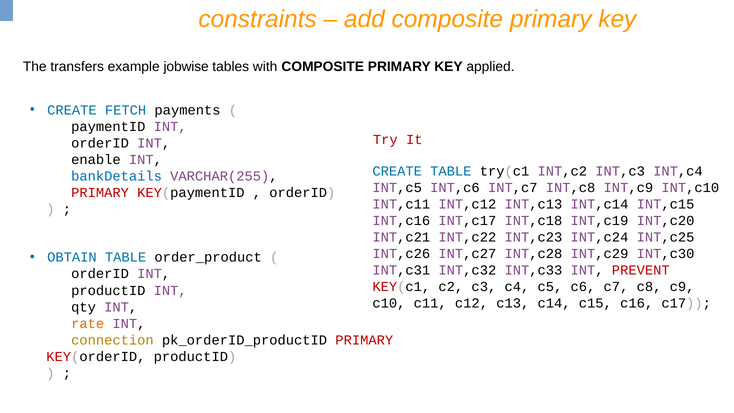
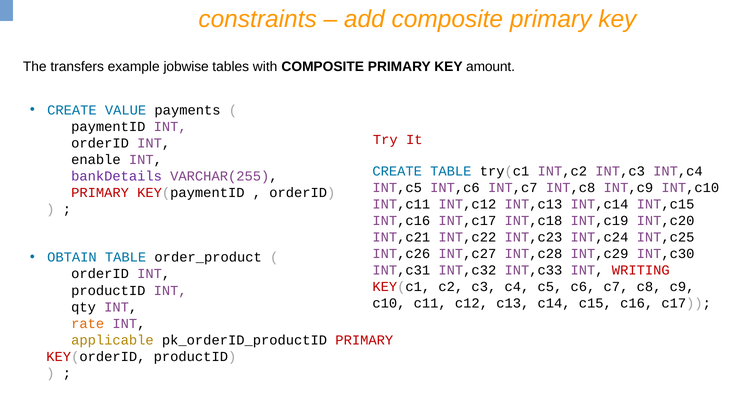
applied: applied -> amount
FETCH: FETCH -> VALUE
bankDetails colour: blue -> purple
PREVENT: PREVENT -> WRITING
connection: connection -> applicable
